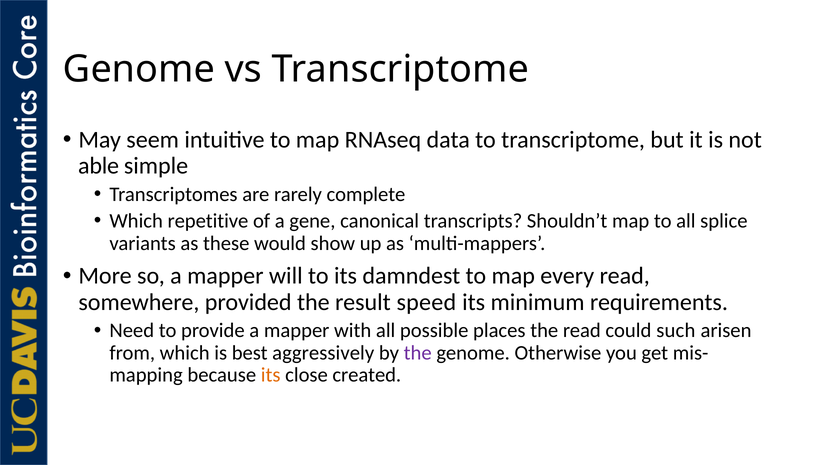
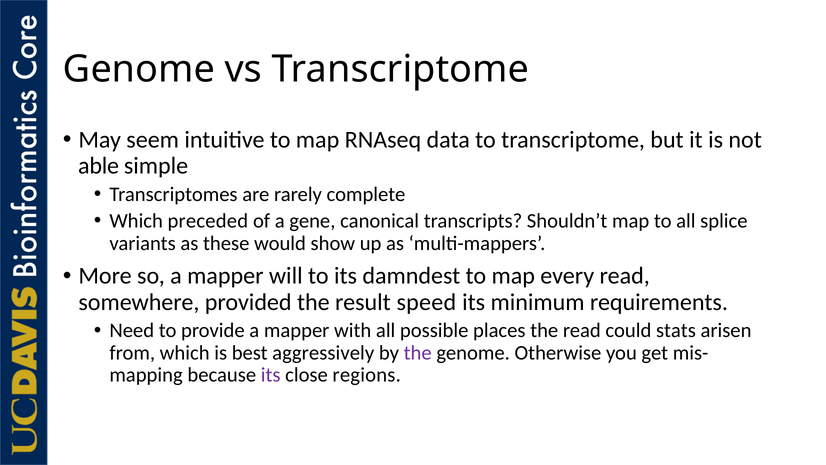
repetitive: repetitive -> preceded
such: such -> stats
its at (271, 375) colour: orange -> purple
created: created -> regions
